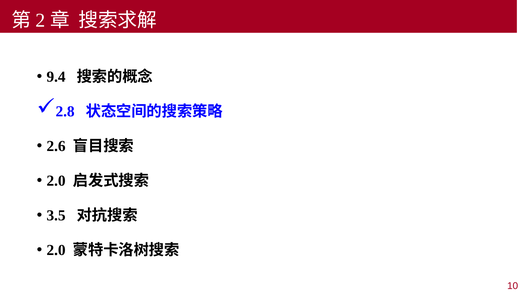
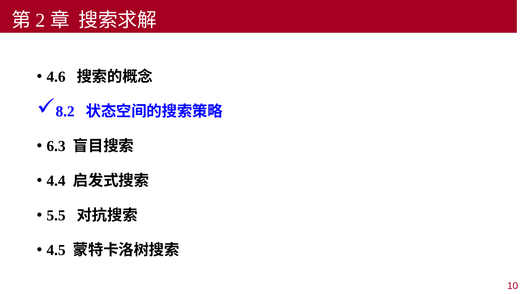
9.4: 9.4 -> 4.6
2.8: 2.8 -> 8.2
2.6: 2.6 -> 6.3
2.0 at (56, 181): 2.0 -> 4.4
3.5: 3.5 -> 5.5
2.0 at (56, 250): 2.0 -> 4.5
